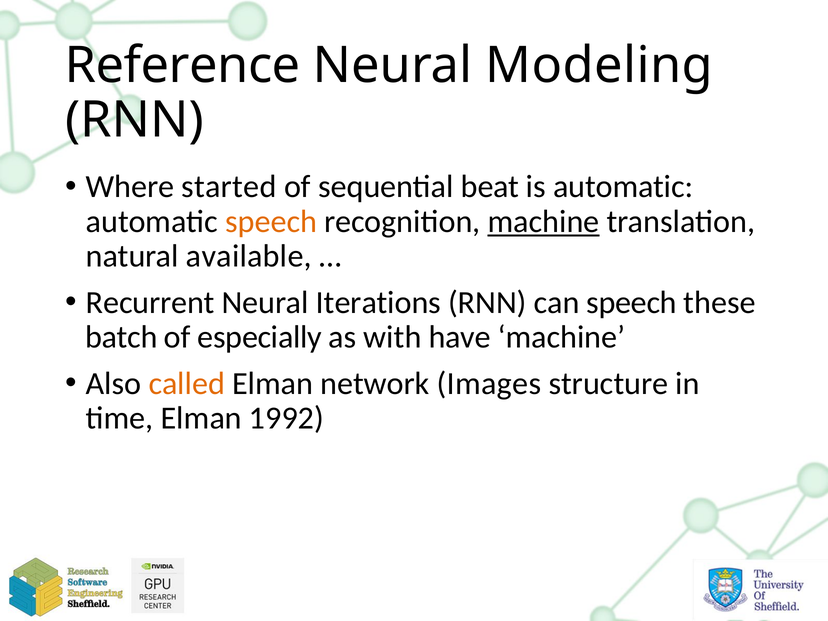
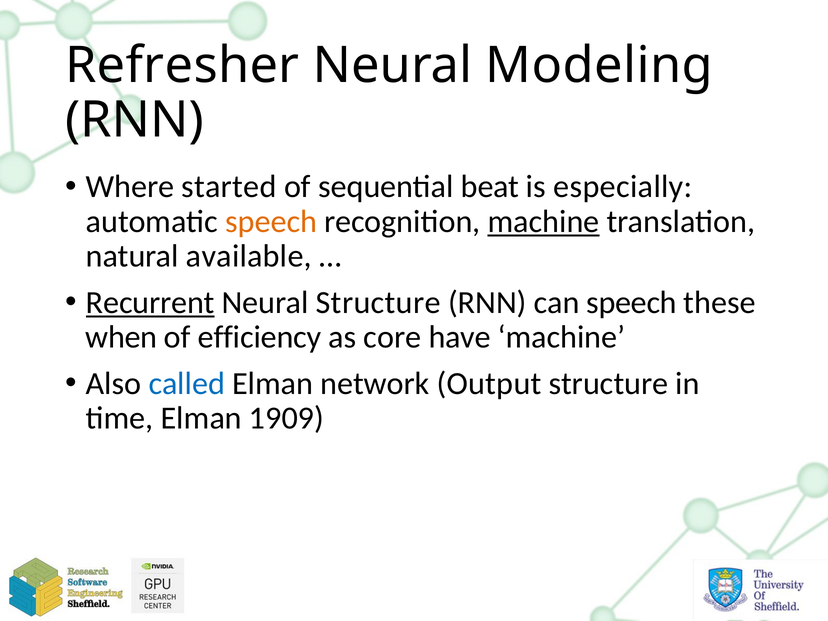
Reference: Reference -> Refresher
is automatic: automatic -> especially
Recurrent underline: none -> present
Neural Iterations: Iterations -> Structure
batch: batch -> when
especially: especially -> efficiency
with: with -> core
called colour: orange -> blue
Images: Images -> Output
1992: 1992 -> 1909
